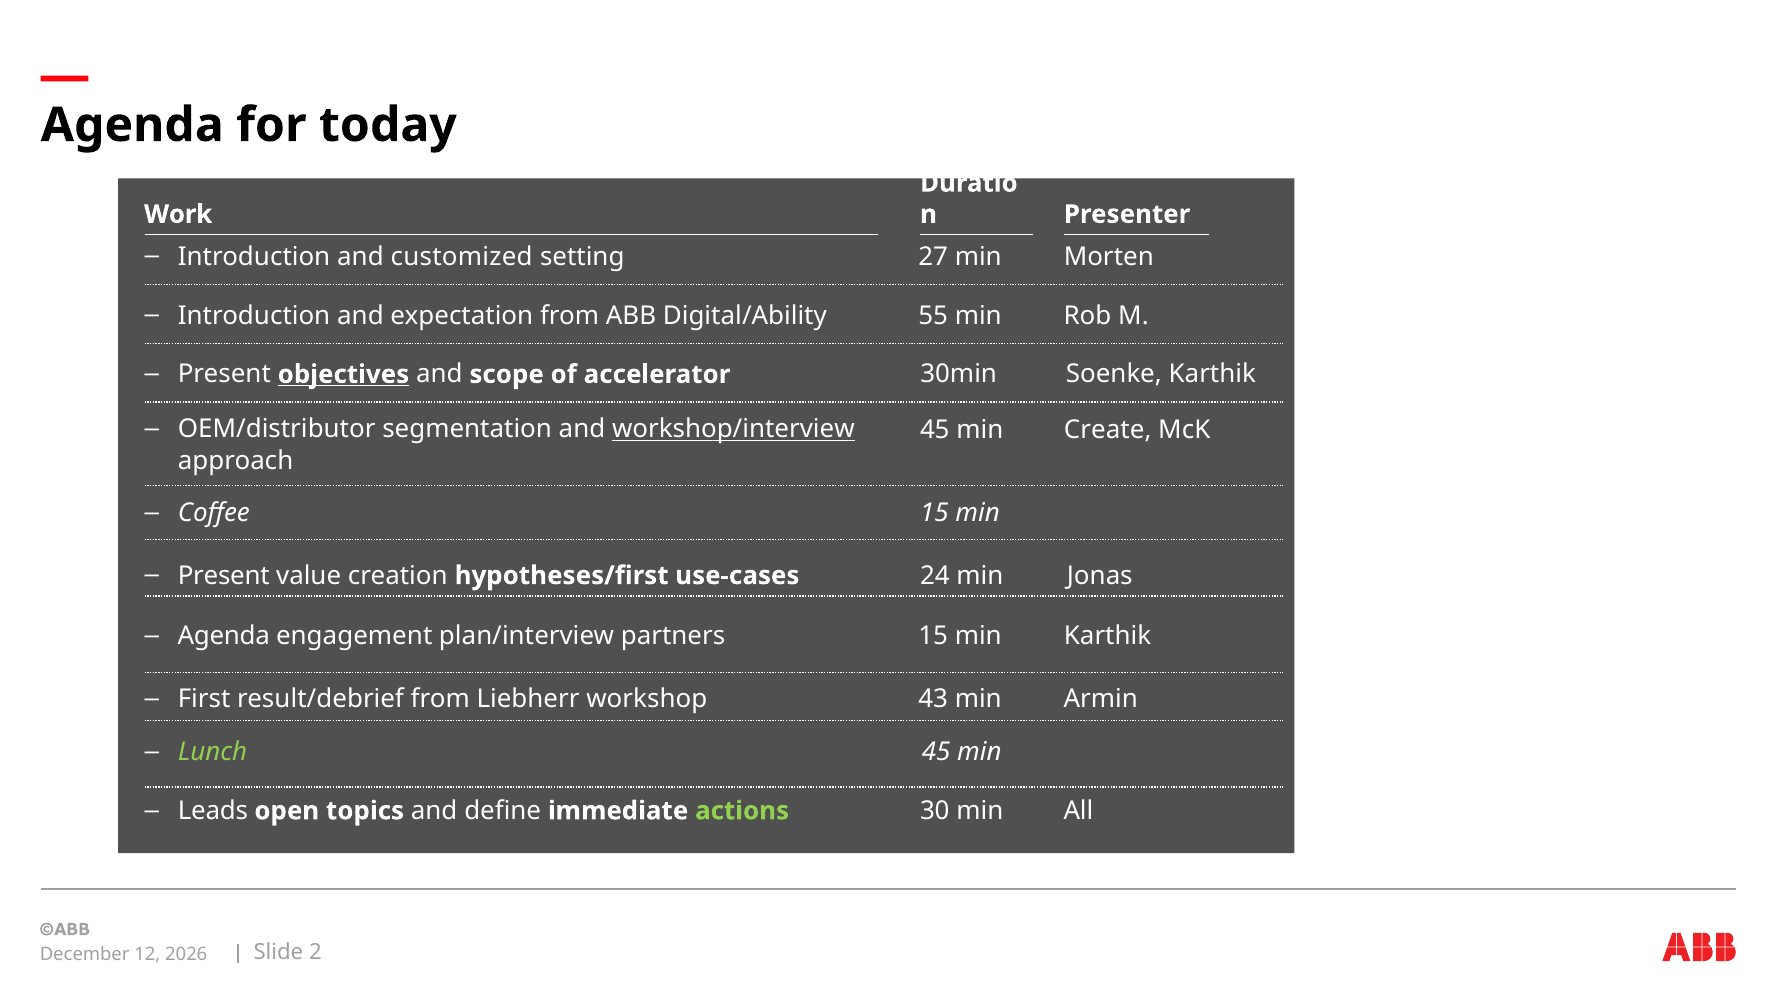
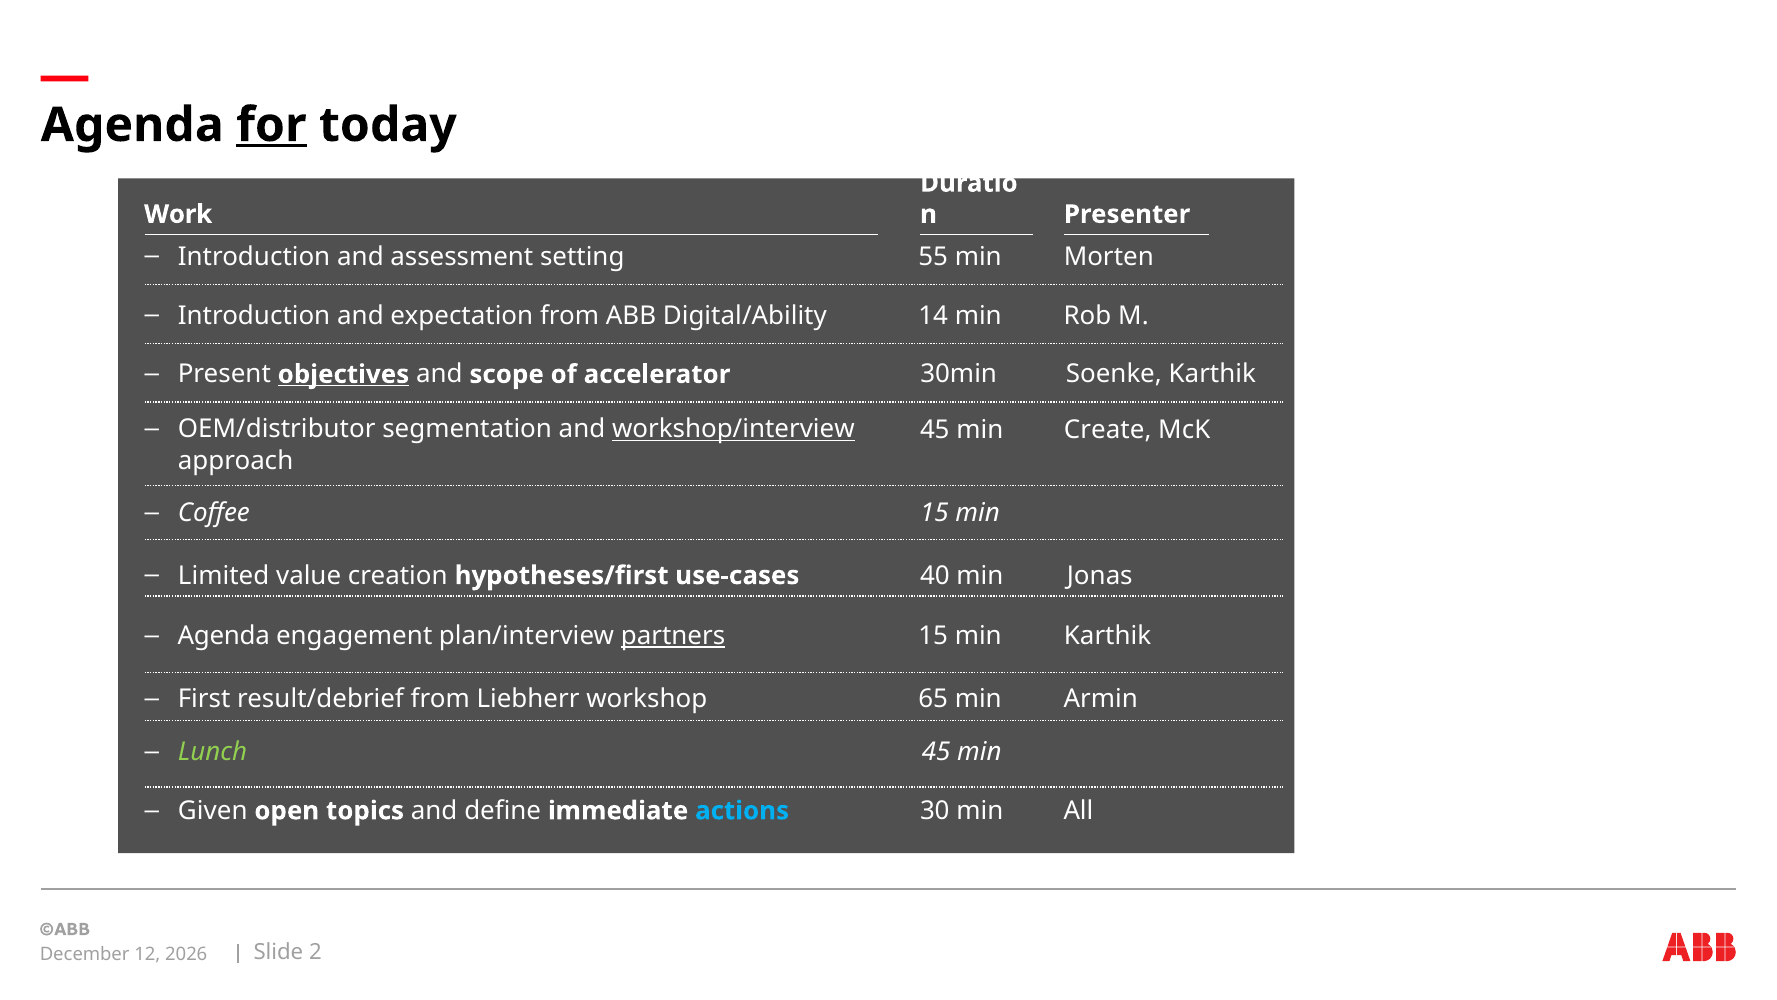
for underline: none -> present
customized: customized -> assessment
27: 27 -> 55
55: 55 -> 14
Present at (224, 575): Present -> Limited
24: 24 -> 40
partners underline: none -> present
43: 43 -> 65
Leads: Leads -> Given
actions colour: light green -> light blue
